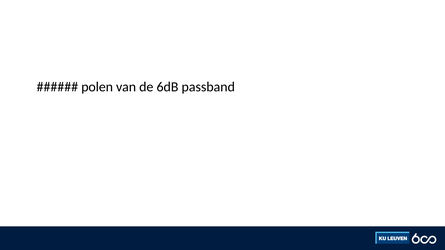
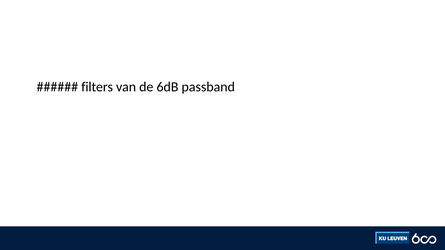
polen: polen -> filters
